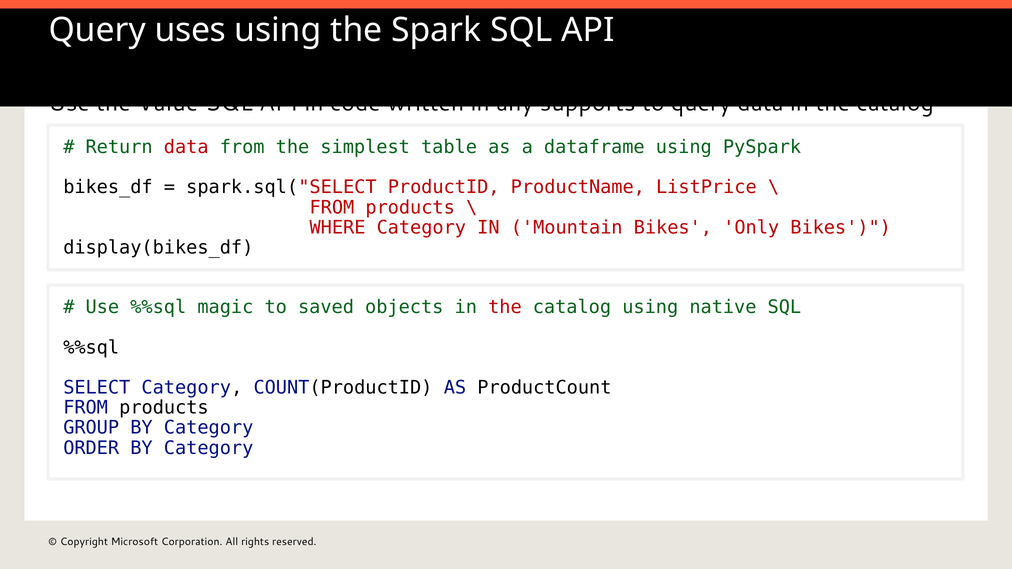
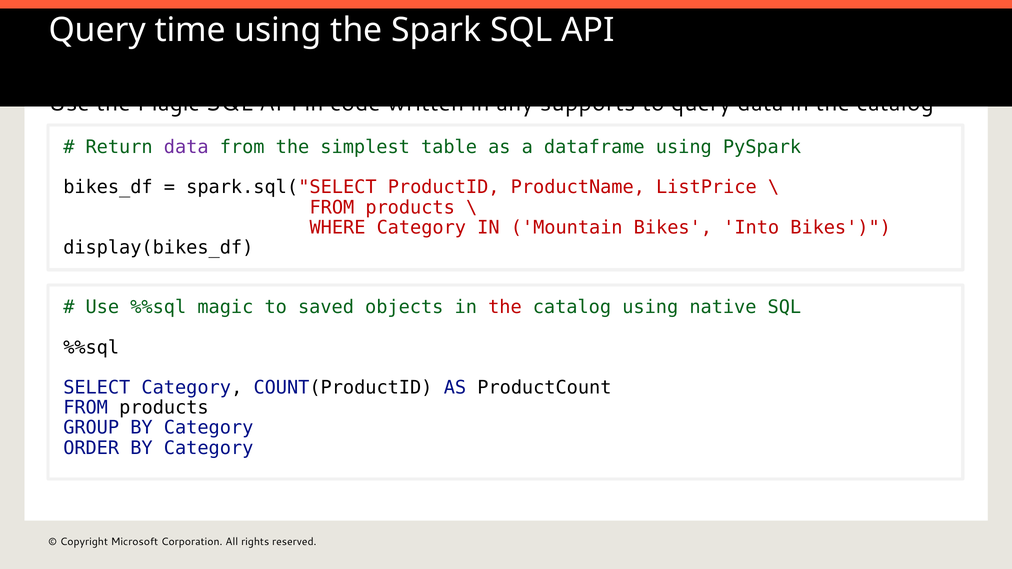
uses: uses -> time
the Value: Value -> Magic
data at (186, 147) colour: red -> purple
Only: Only -> Into
